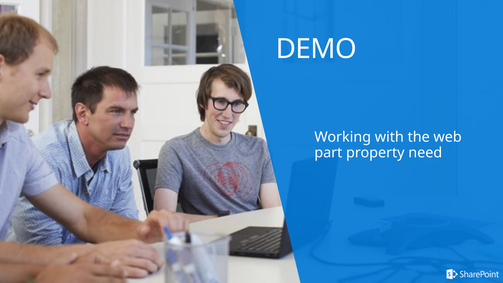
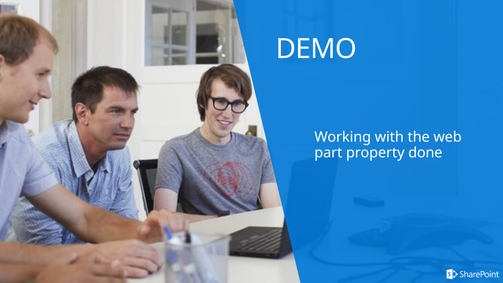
need: need -> done
